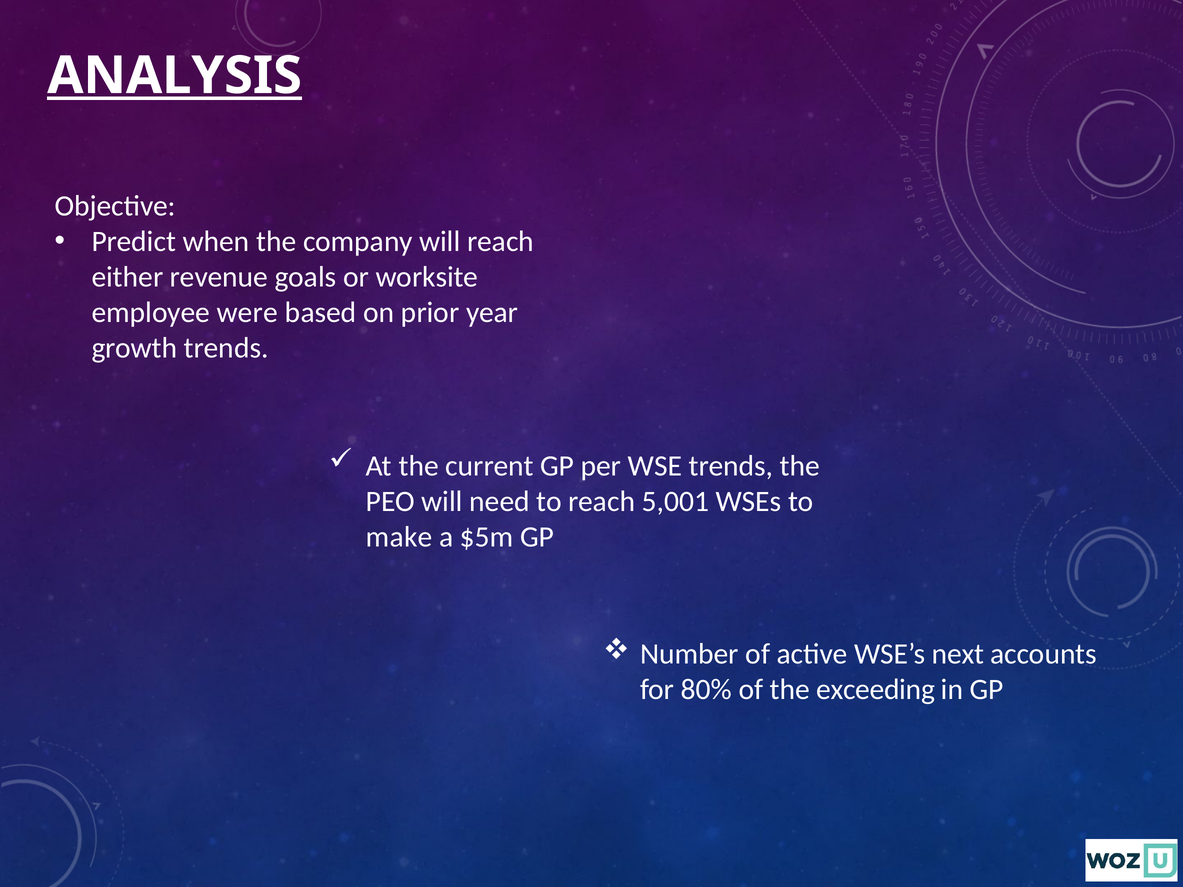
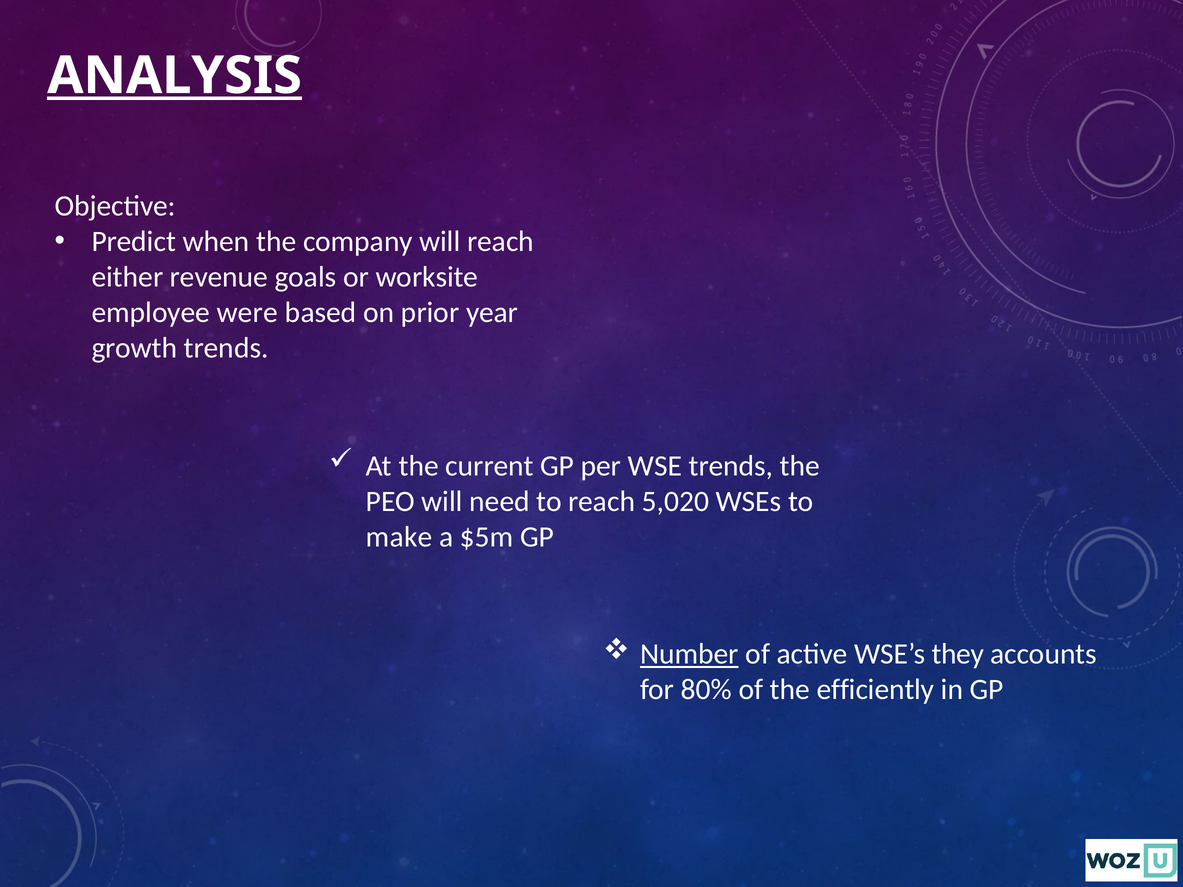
5,001: 5,001 -> 5,020
Number underline: none -> present
next: next -> they
exceeding: exceeding -> efficiently
